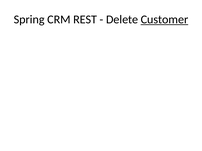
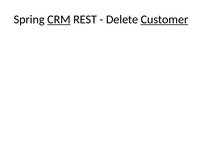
CRM underline: none -> present
